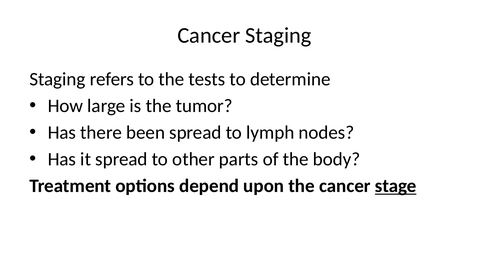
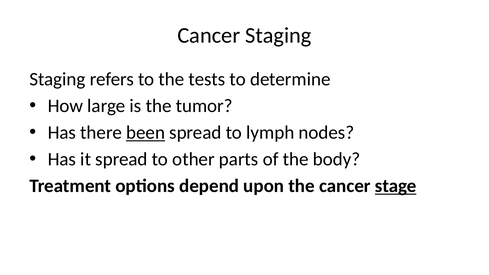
been underline: none -> present
